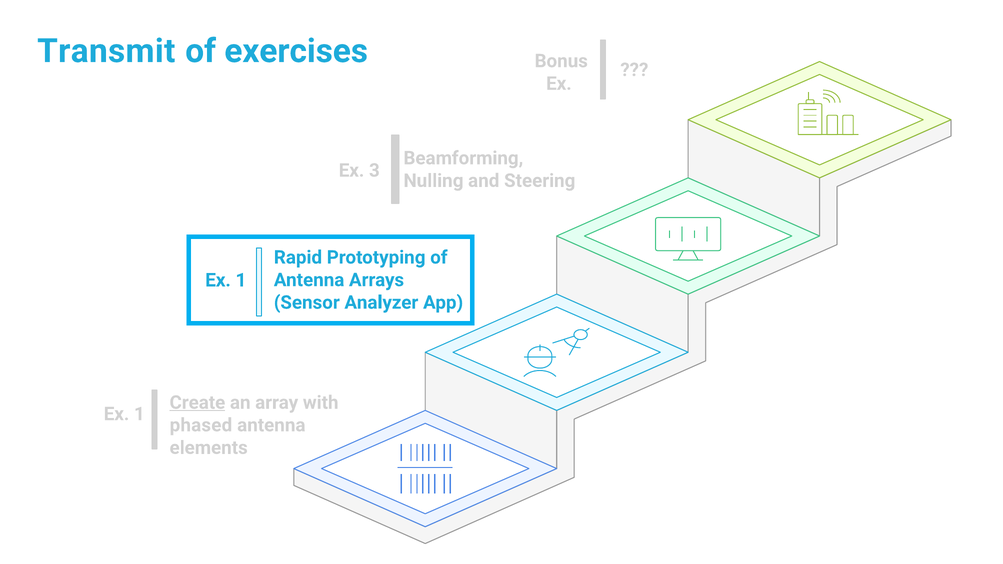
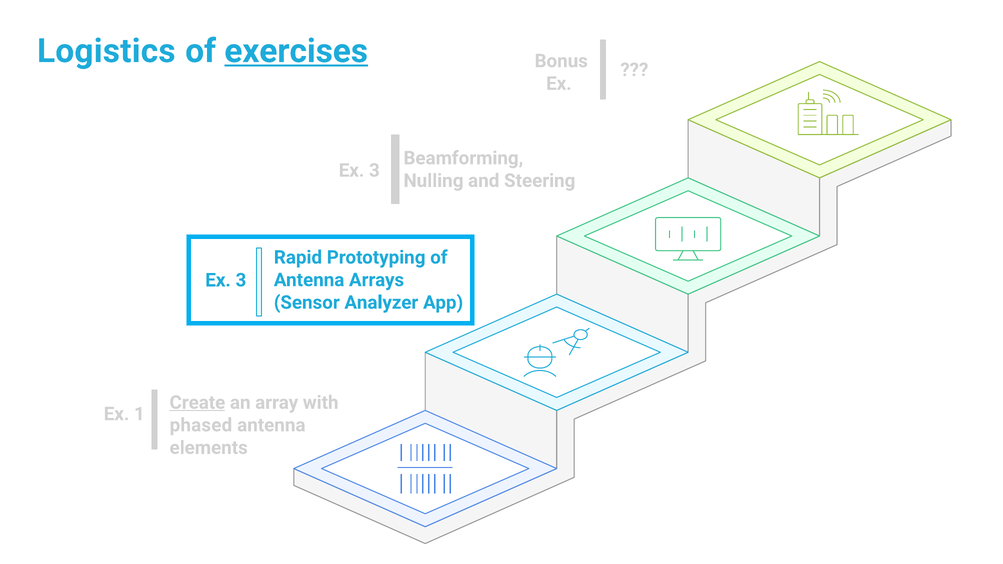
Transmit: Transmit -> Logistics
exercises underline: none -> present
1 at (241, 280): 1 -> 3
